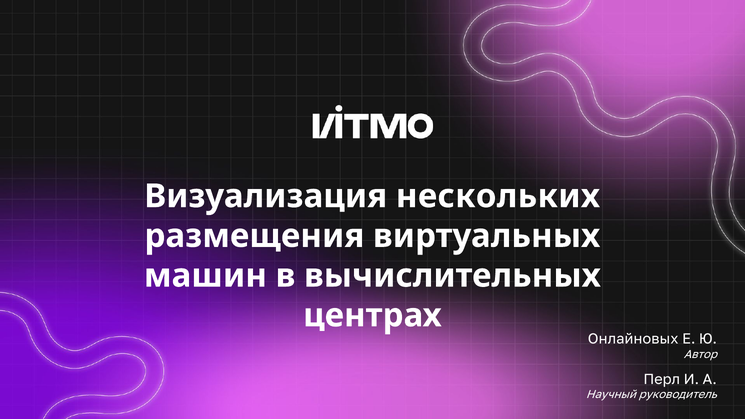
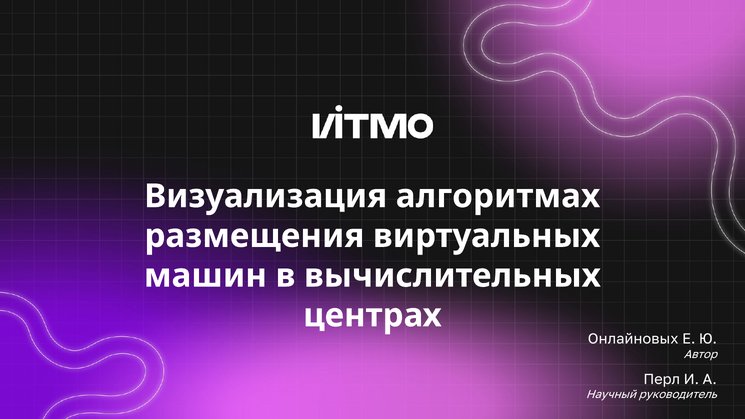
нескольких: нескольких -> алгоритмах
